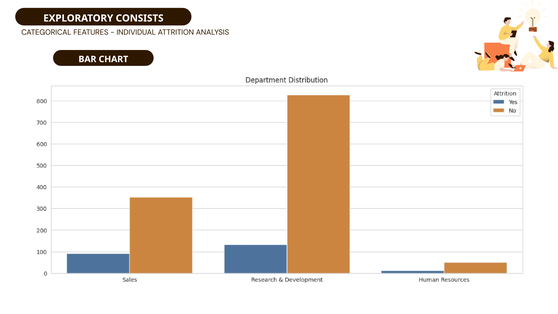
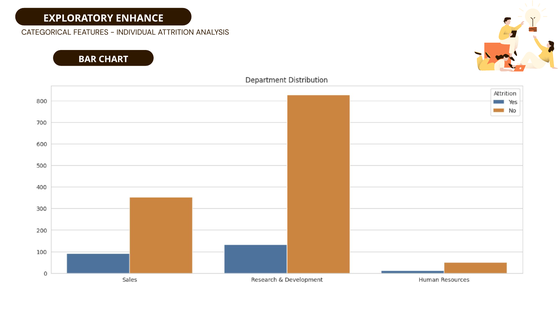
CONSISTS: CONSISTS -> ENHANCE
